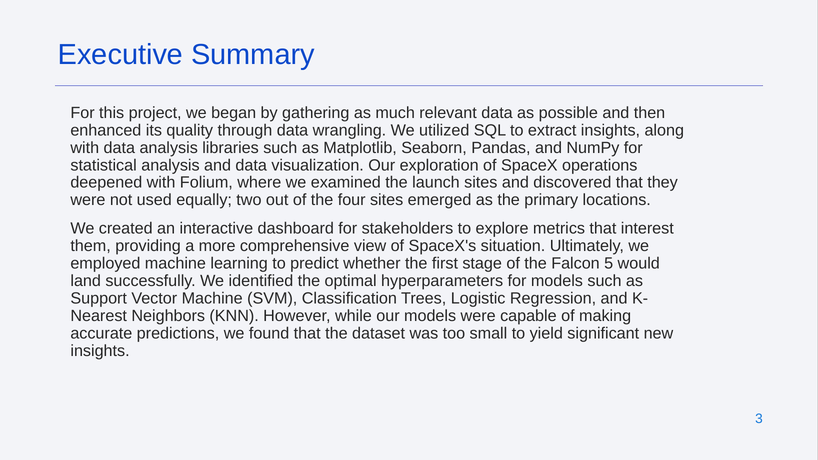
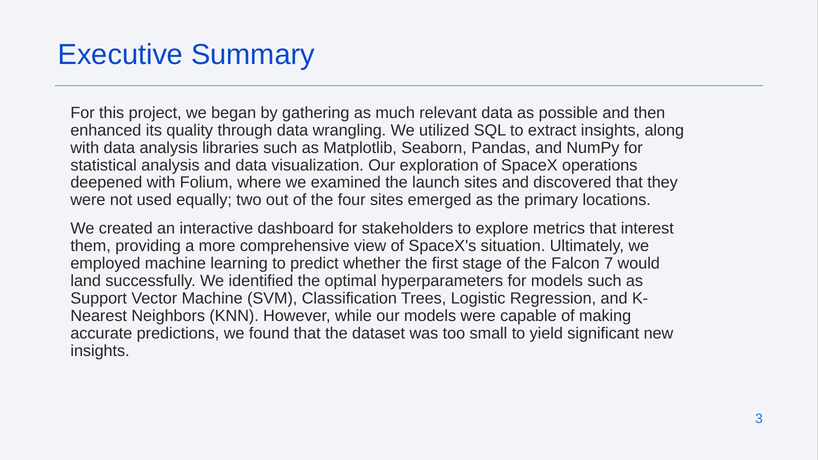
5: 5 -> 7
